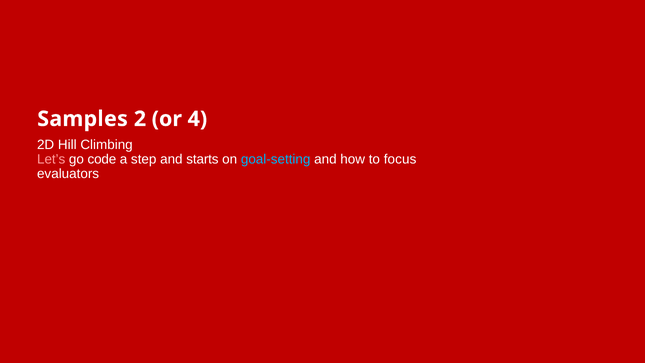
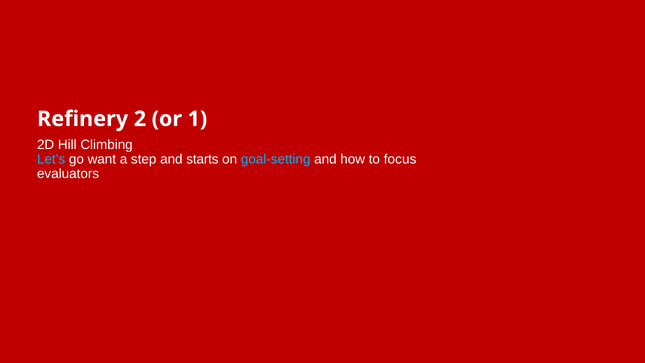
Samples: Samples -> Refinery
4: 4 -> 1
Let’s colour: pink -> light blue
code: code -> want
